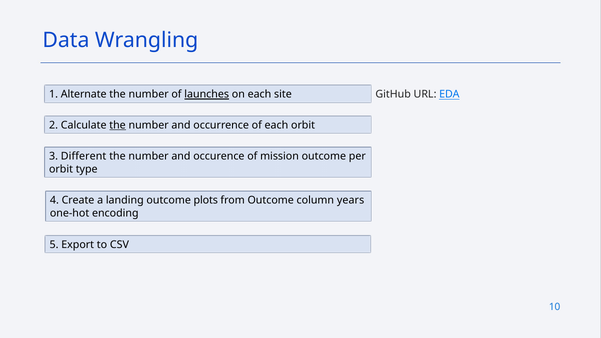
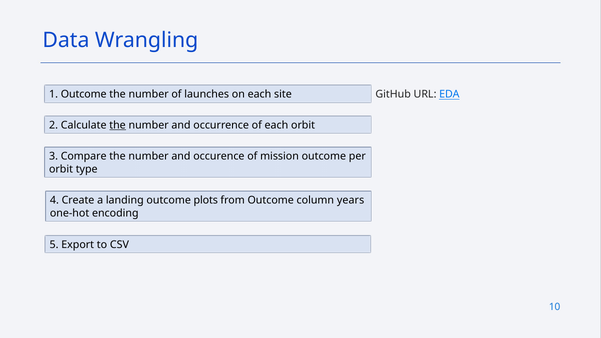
1 Alternate: Alternate -> Outcome
launches underline: present -> none
Different: Different -> Compare
